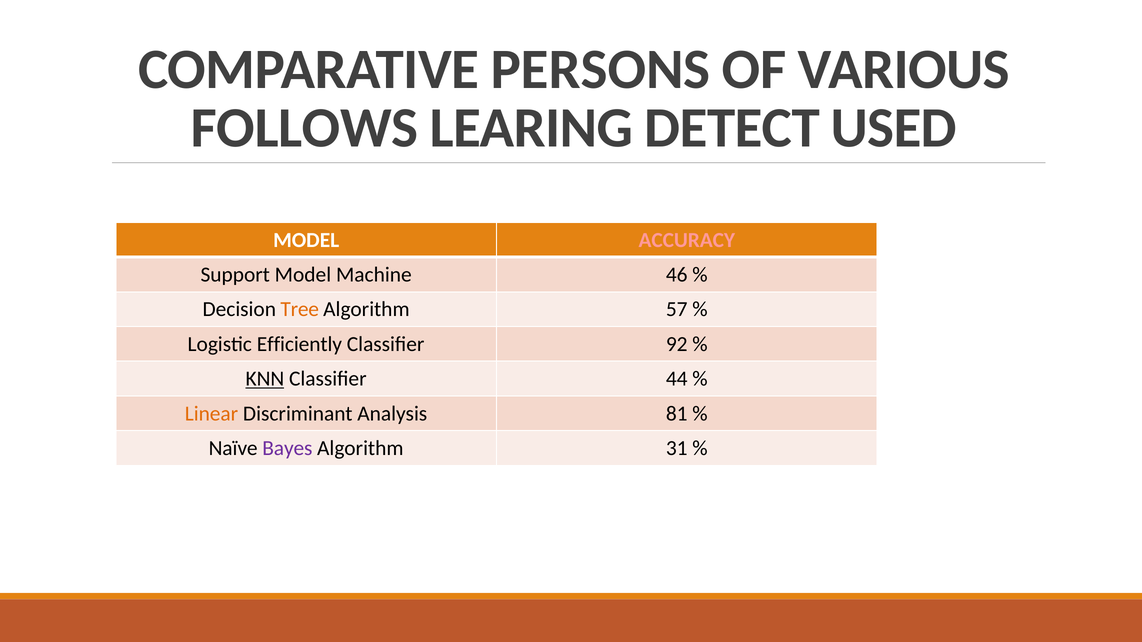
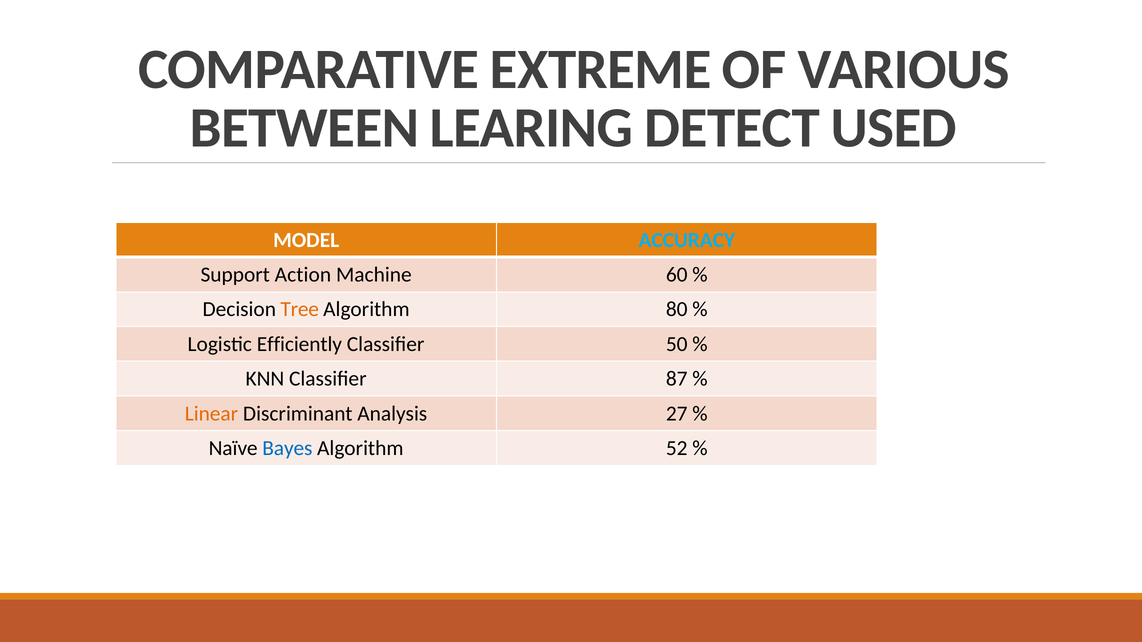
PERSONS: PERSONS -> EXTREME
FOLLOWS: FOLLOWS -> BETWEEN
ACCURACY colour: pink -> light blue
Support Model: Model -> Action
46: 46 -> 60
57: 57 -> 80
92: 92 -> 50
KNN underline: present -> none
44: 44 -> 87
81: 81 -> 27
Bayes colour: purple -> blue
31: 31 -> 52
